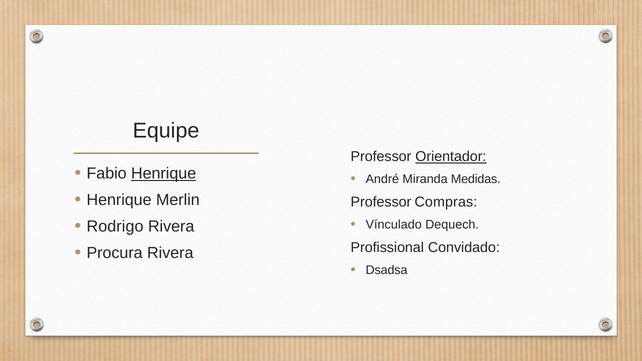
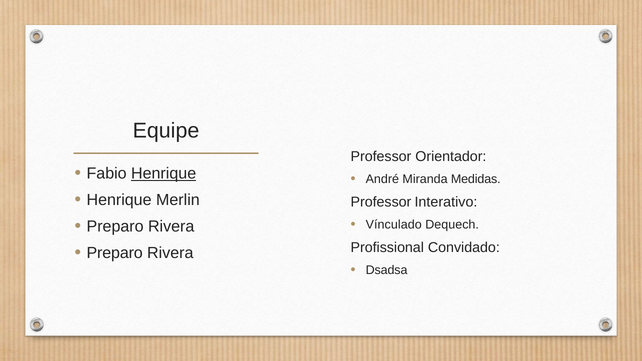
Orientador underline: present -> none
Compras: Compras -> Interativo
Rodrigo at (115, 227): Rodrigo -> Preparo
Procura at (115, 253): Procura -> Preparo
